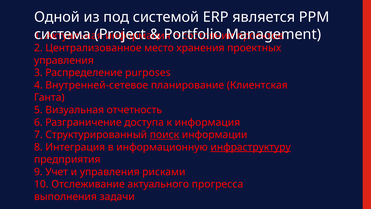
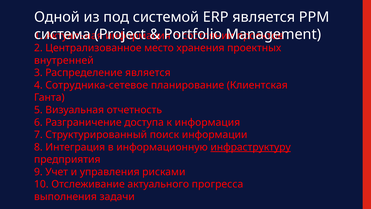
управления at (64, 60): управления -> внутренней
Распределение purposes: purposes -> является
Внутренней-сетевое: Внутренней-сетевое -> Сотрудника-сетевое
поиск underline: present -> none
